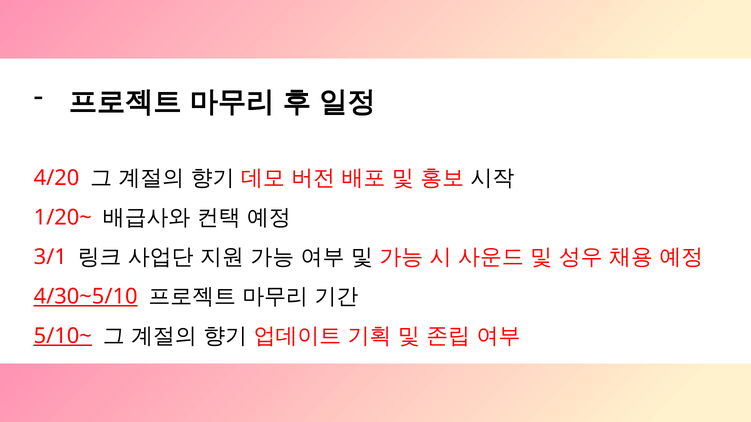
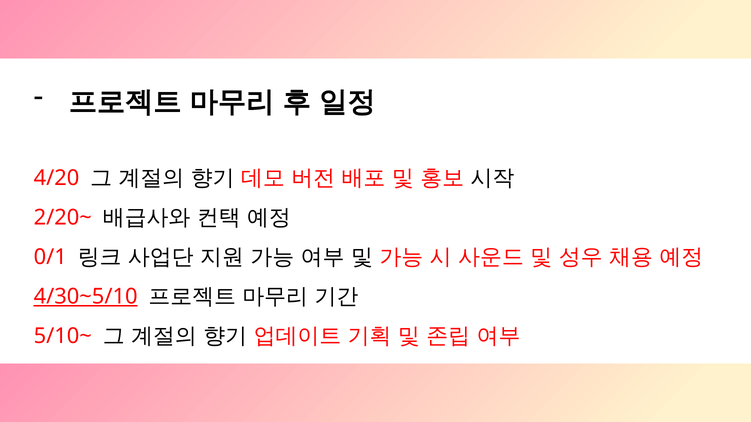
1/20~: 1/20~ -> 2/20~
3/1: 3/1 -> 0/1
5/10~ underline: present -> none
